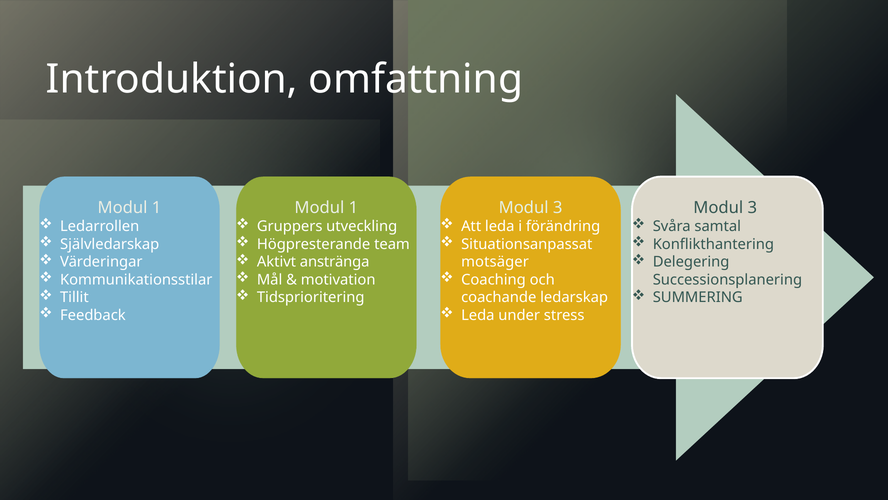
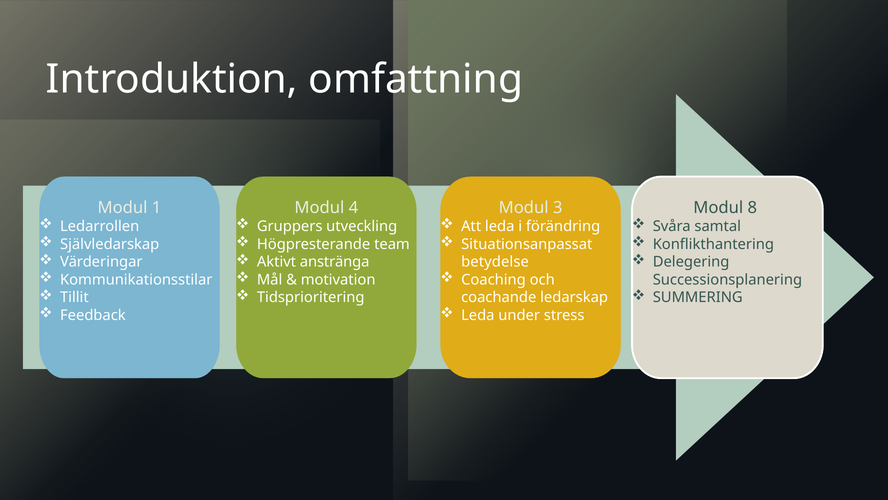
1 at (353, 208): 1 -> 4
3 at (752, 208): 3 -> 8
motsäger: motsäger -> betydelse
